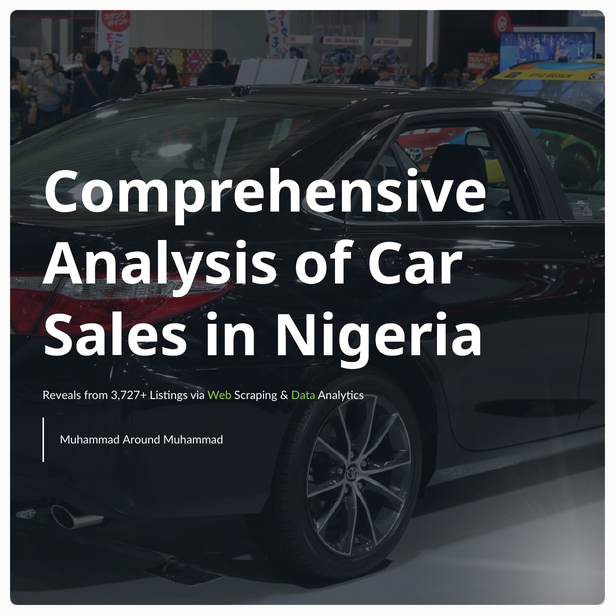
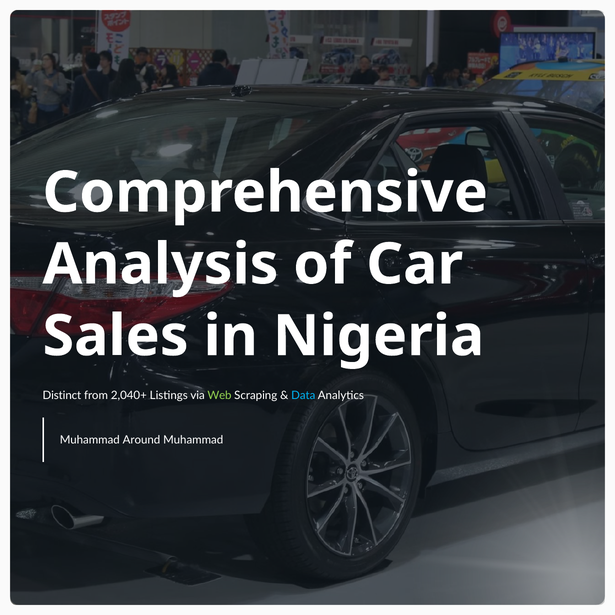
Reveals: Reveals -> Distinct
3,727+: 3,727+ -> 2,040+
Data colour: light green -> light blue
